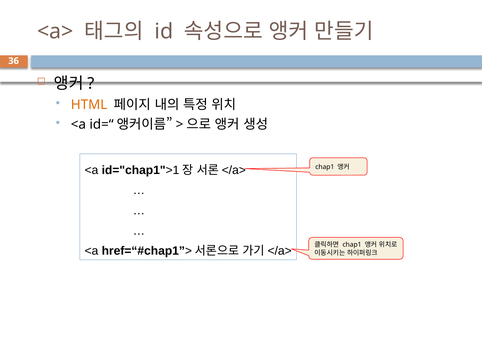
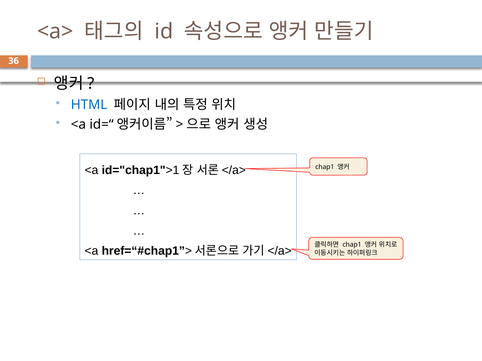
HTML colour: orange -> blue
